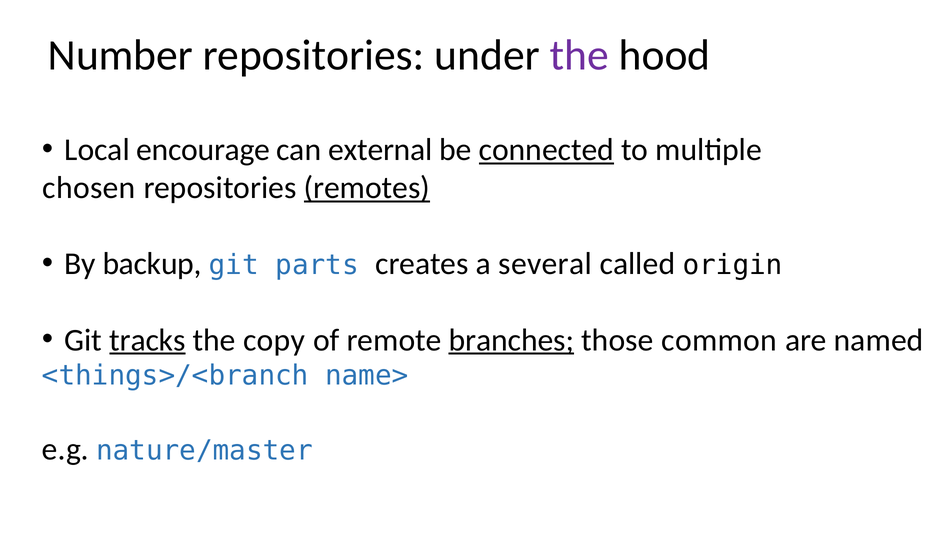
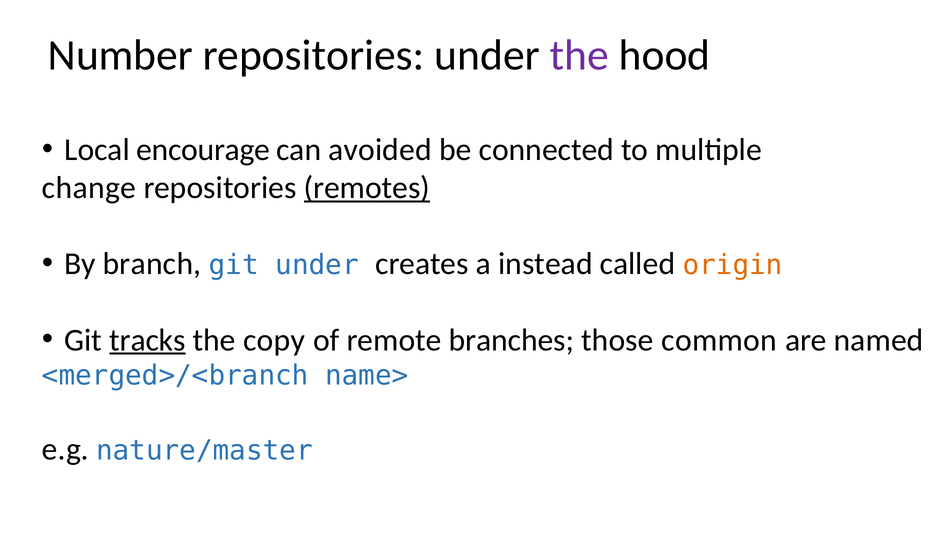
external: external -> avoided
connected underline: present -> none
chosen: chosen -> change
backup: backup -> branch
git parts: parts -> under
several: several -> instead
origin colour: black -> orange
branches underline: present -> none
<things>/<branch: <things>/<branch -> <merged>/<branch
